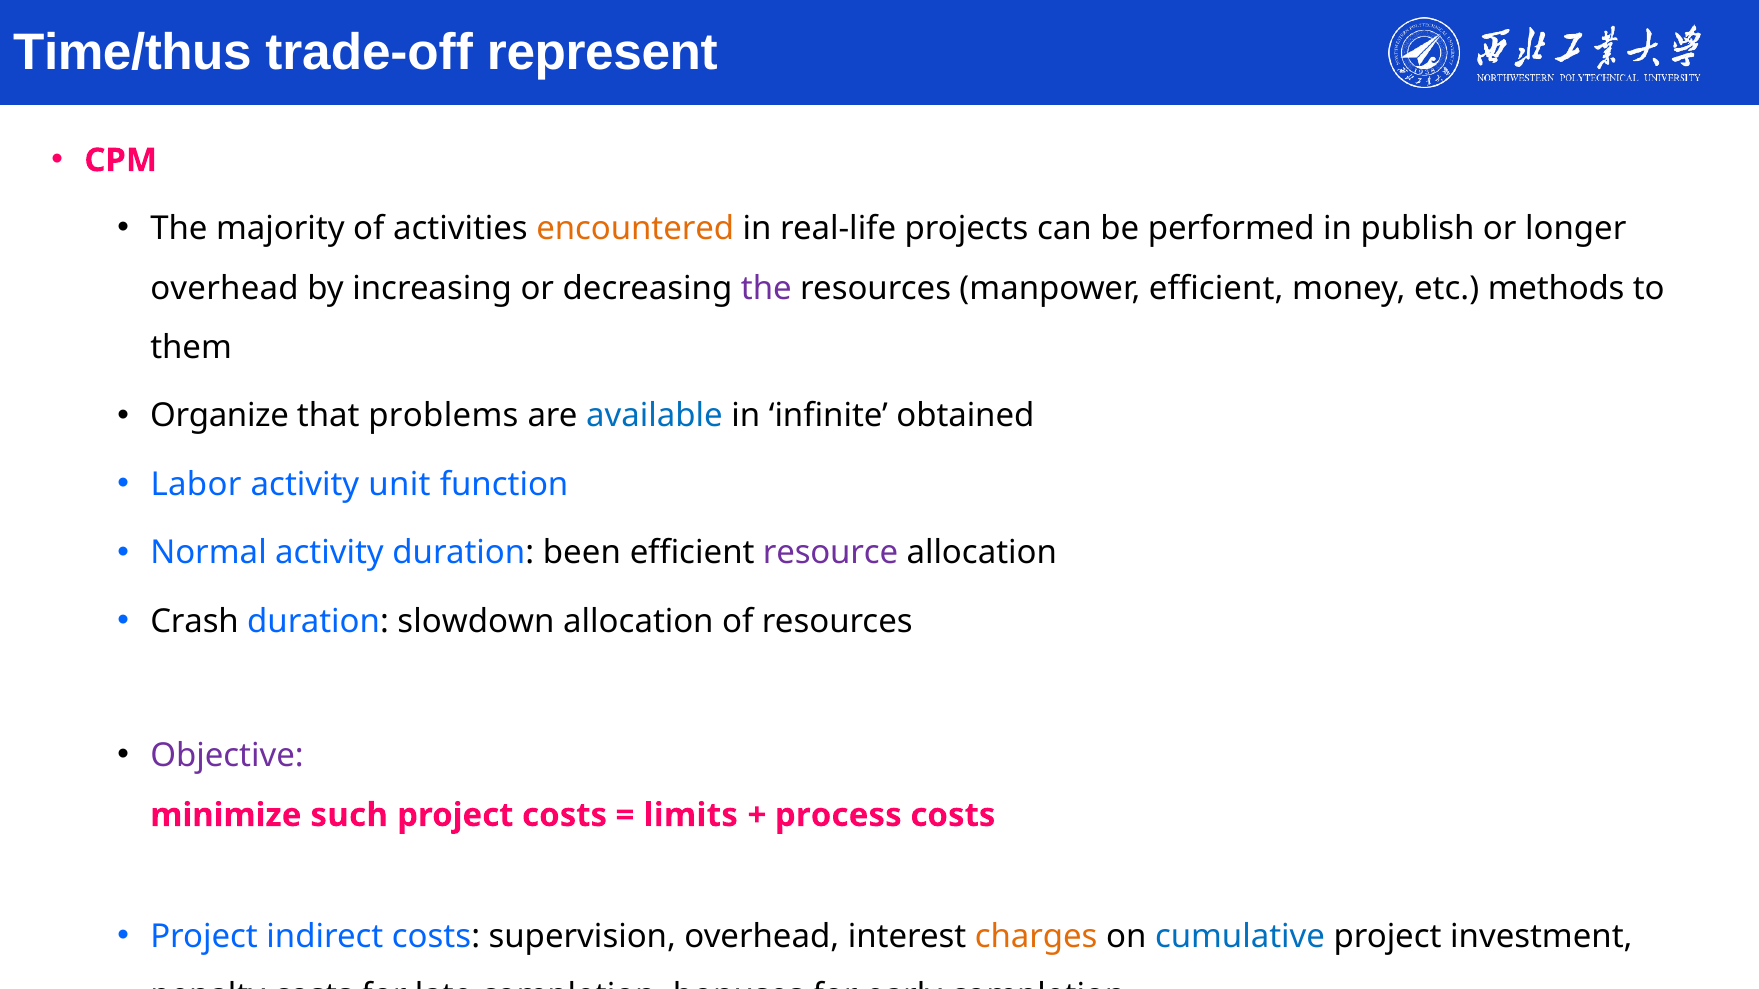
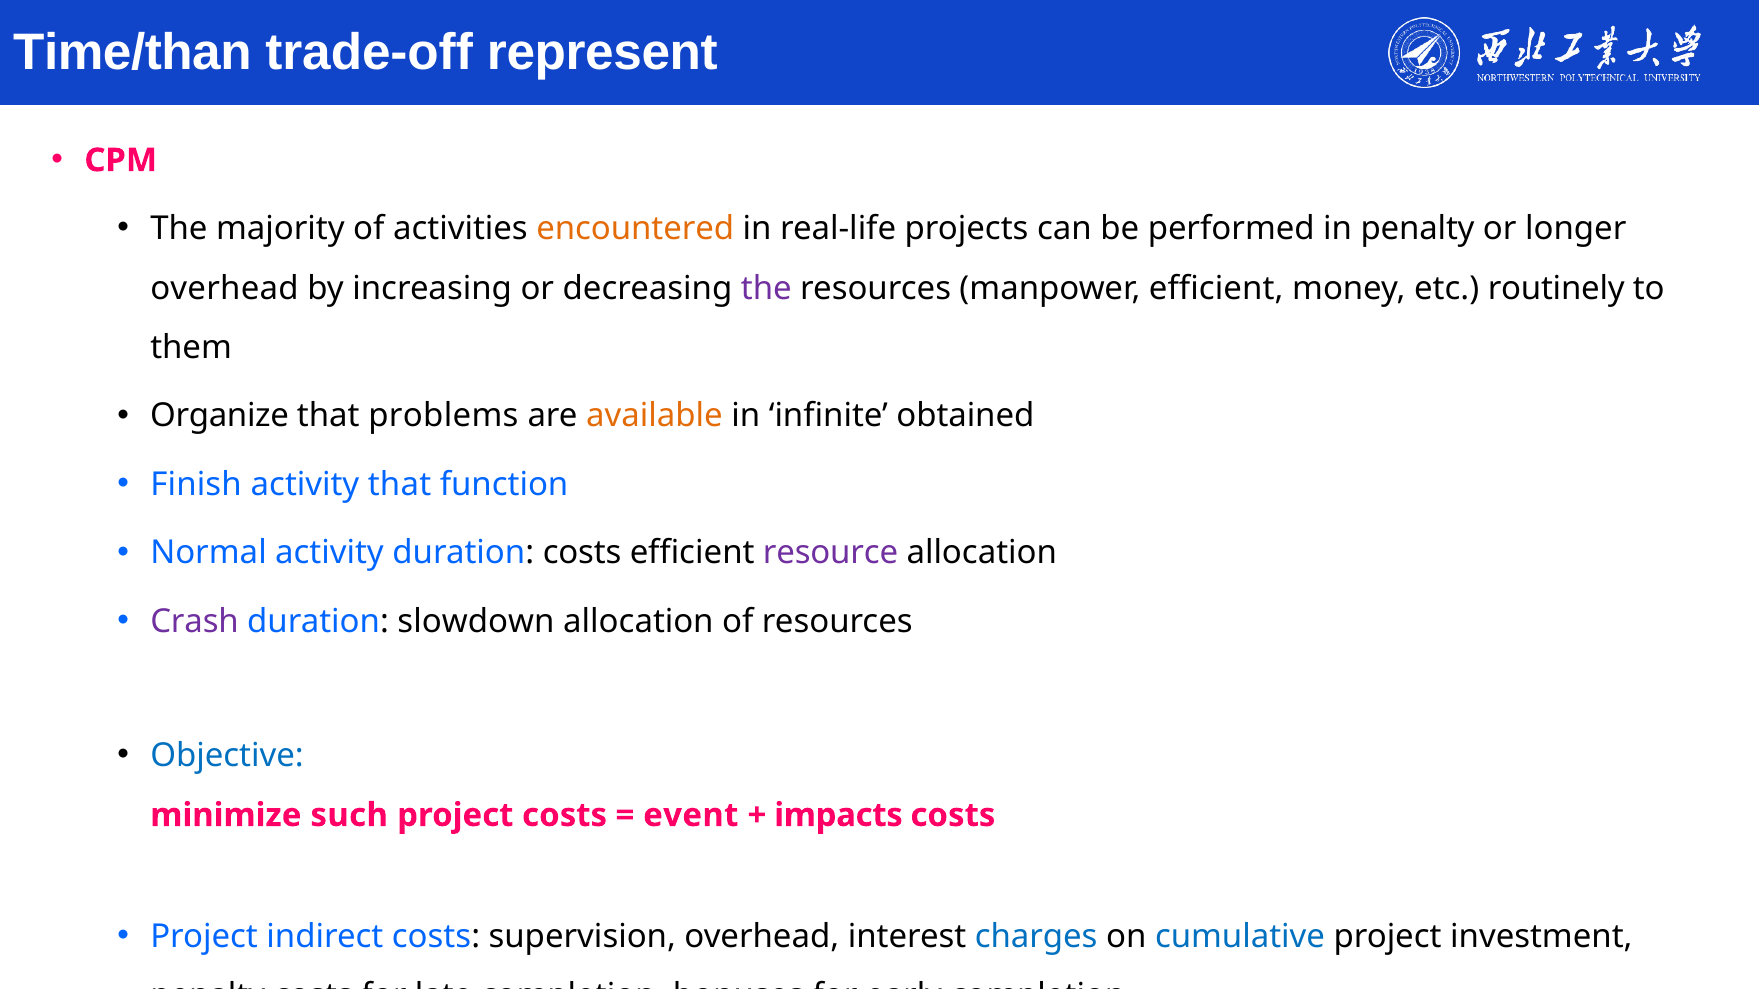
Time/thus: Time/thus -> Time/than
in publish: publish -> penalty
methods: methods -> routinely
available colour: blue -> orange
Labor: Labor -> Finish
activity unit: unit -> that
duration been: been -> costs
Crash colour: black -> purple
Objective colour: purple -> blue
limits: limits -> event
process: process -> impacts
charges colour: orange -> blue
